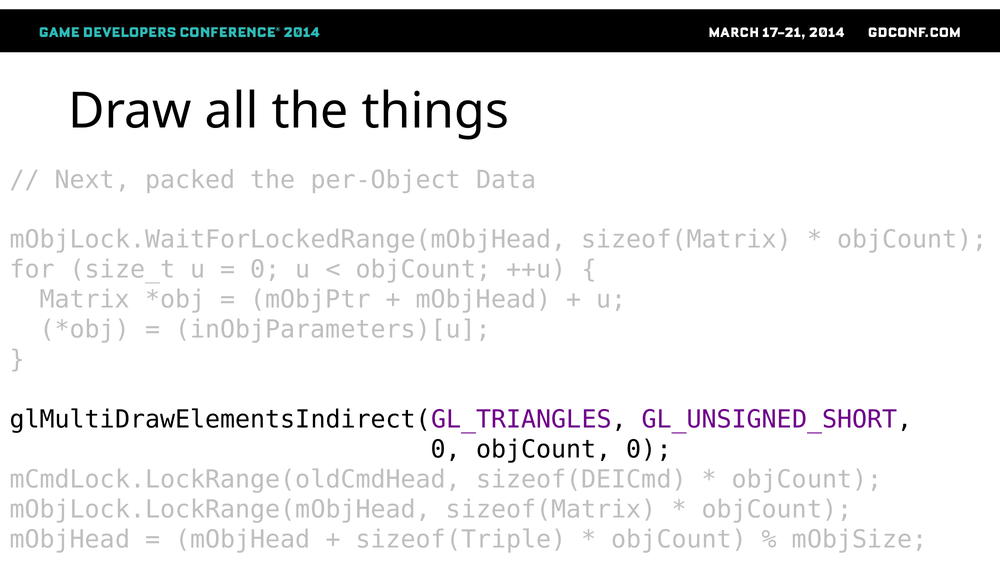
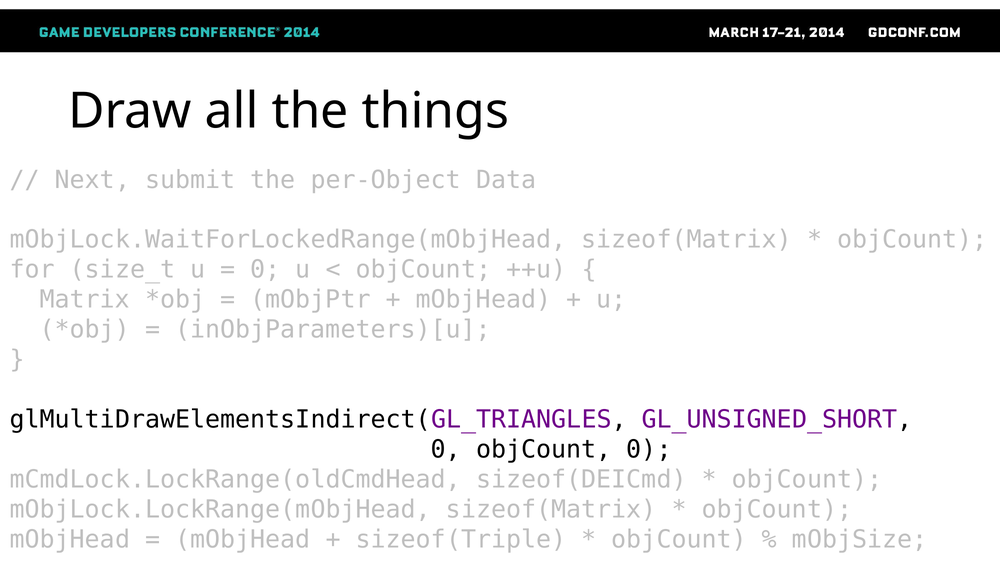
packed: packed -> submit
